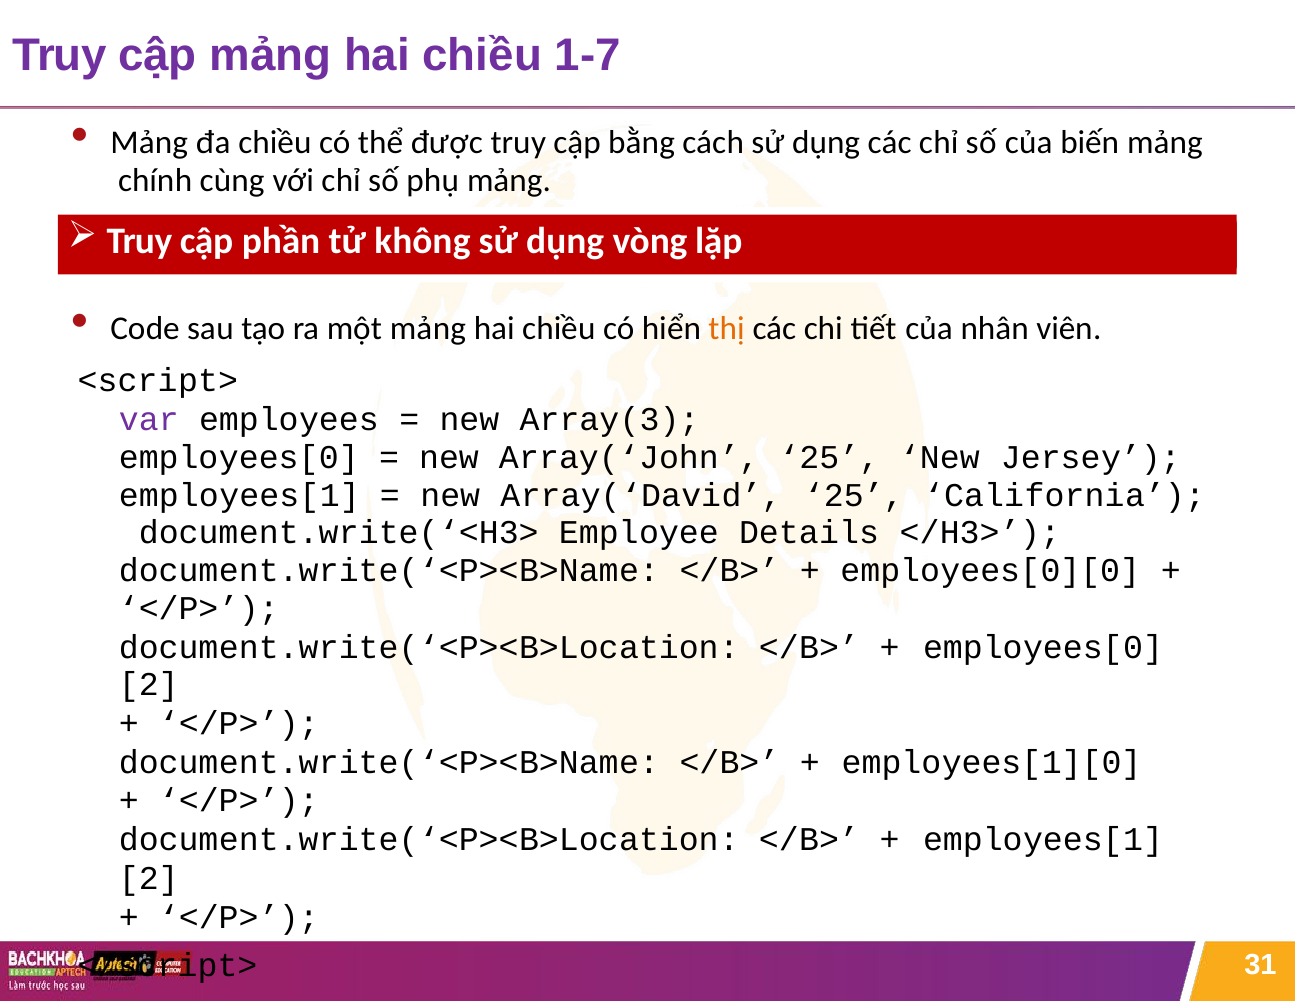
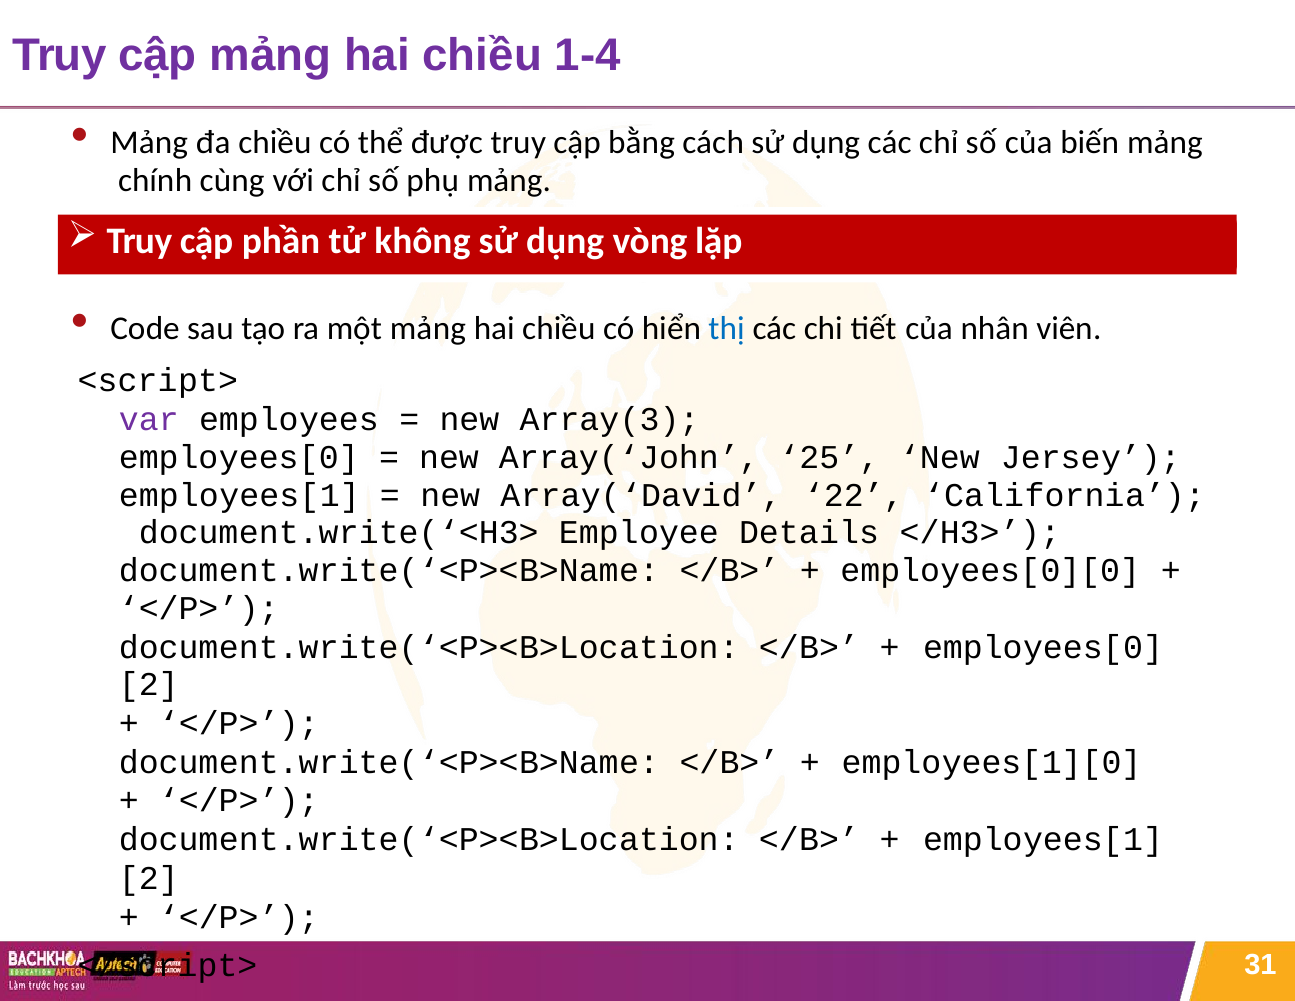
1-7: 1-7 -> 1-4
thị colour: orange -> blue
Array(‘David 25: 25 -> 22
